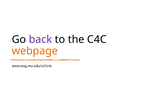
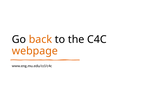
back colour: purple -> orange
